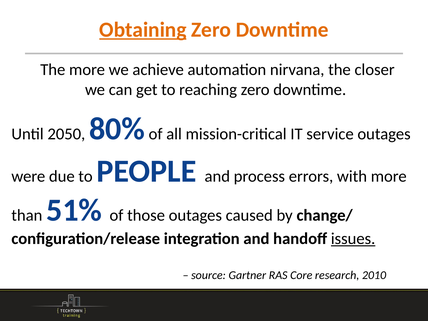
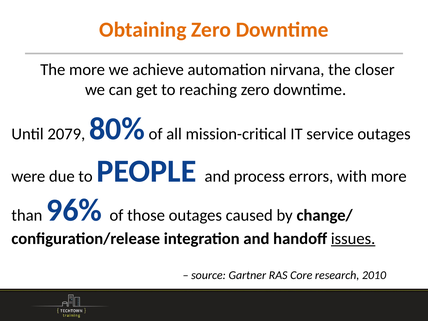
Obtaining underline: present -> none
2050: 2050 -> 2079
51%: 51% -> 96%
